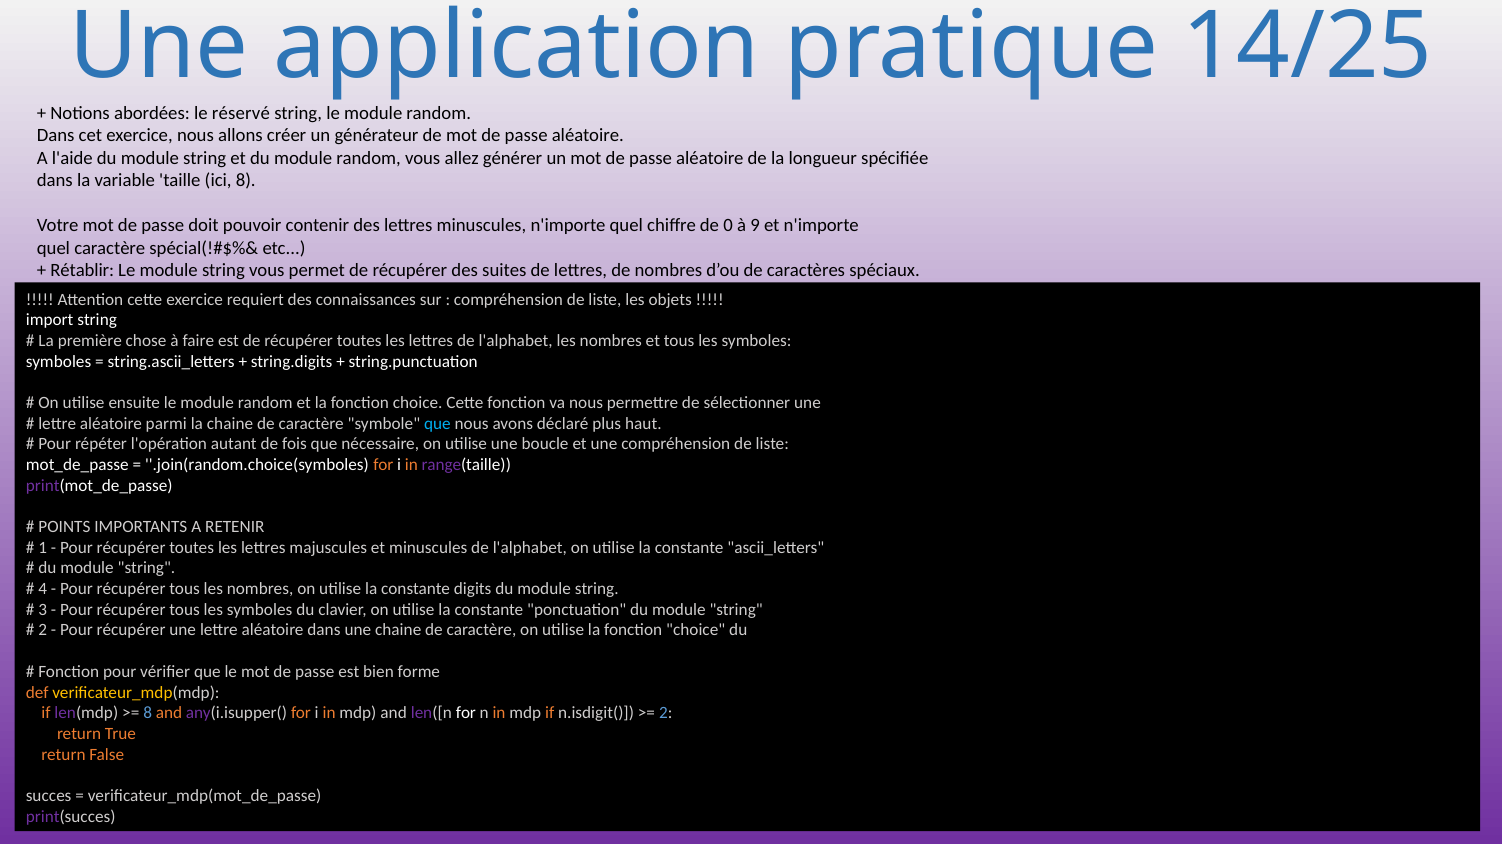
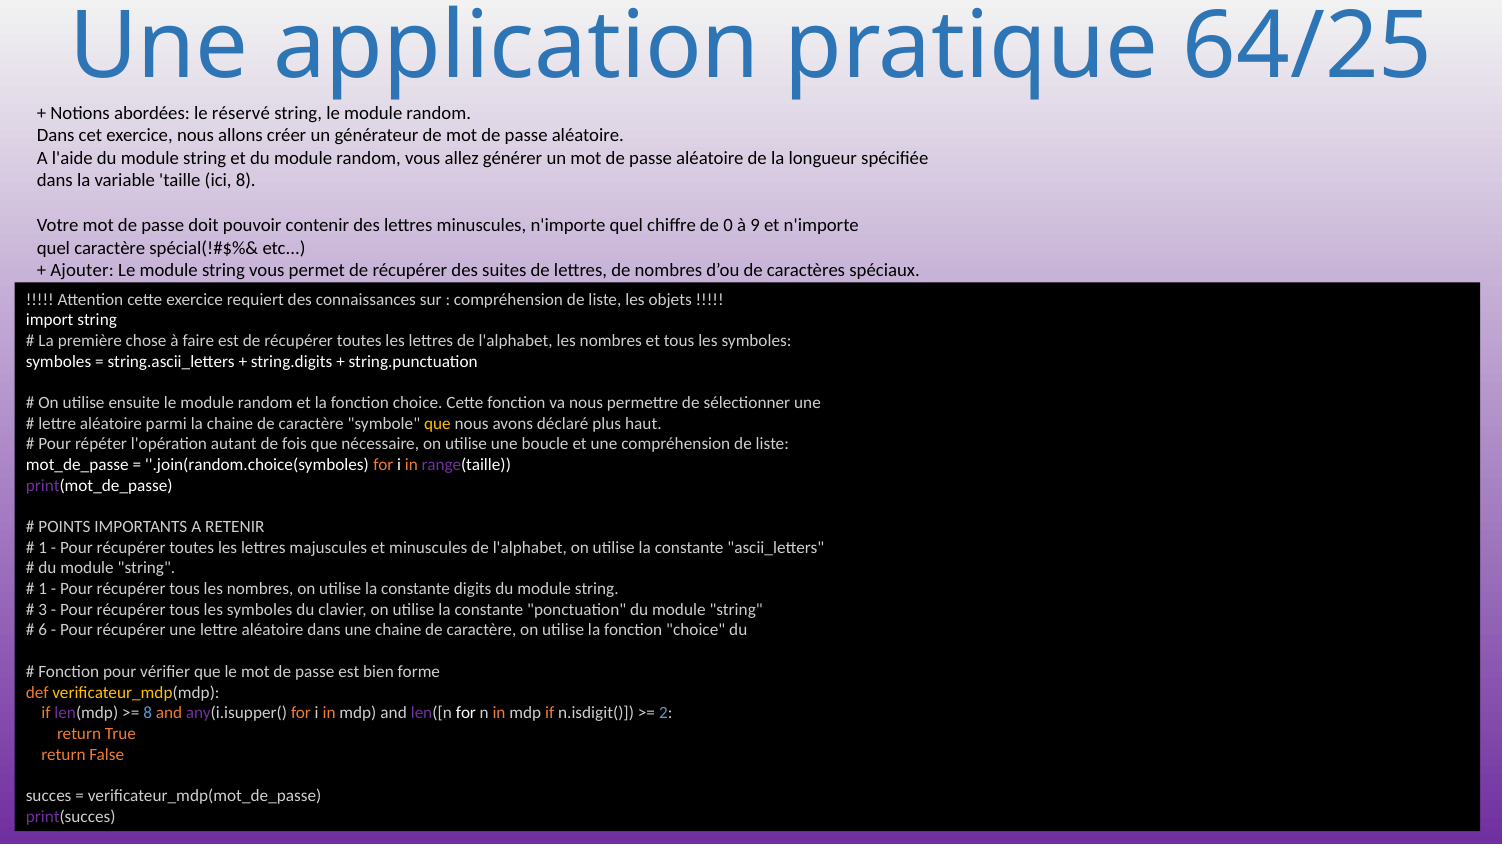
14/25: 14/25 -> 64/25
Rétablir: Rétablir -> Ajouter
que at (437, 424) colour: light blue -> yellow
4 at (43, 589): 4 -> 1
2 at (43, 630): 2 -> 6
